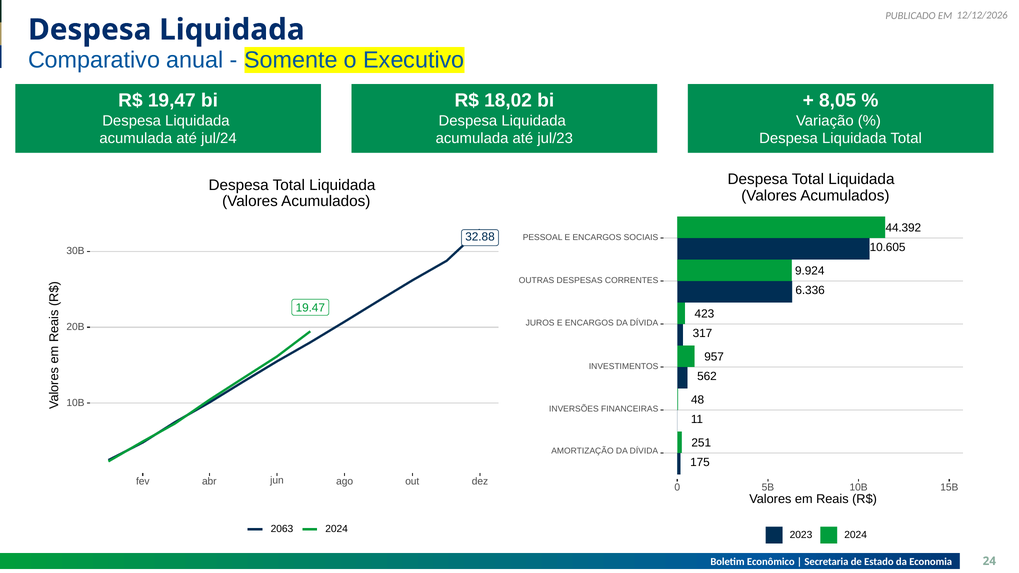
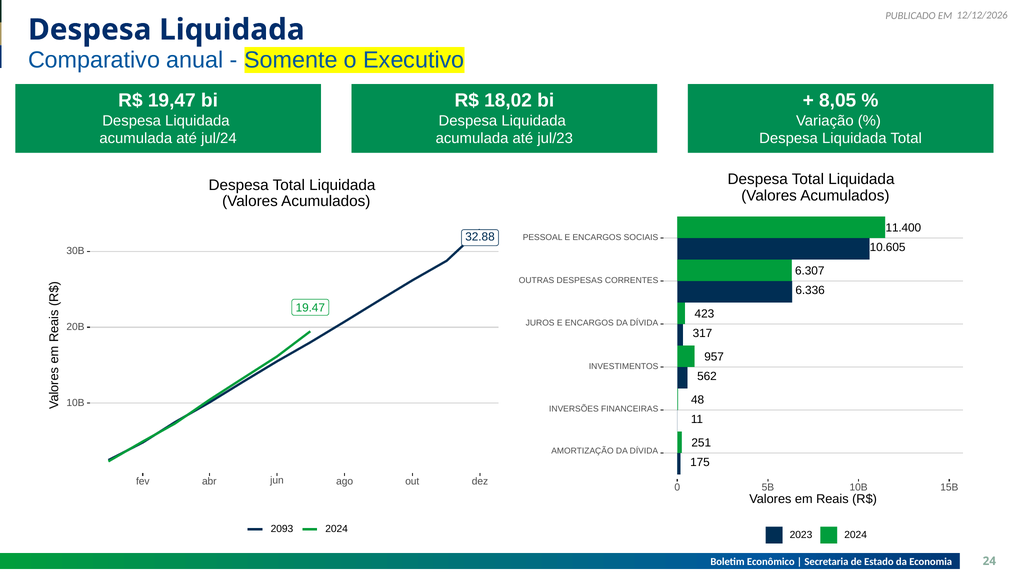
44.392: 44.392 -> 11.400
9.924: 9.924 -> 6.307
2063: 2063 -> 2093
